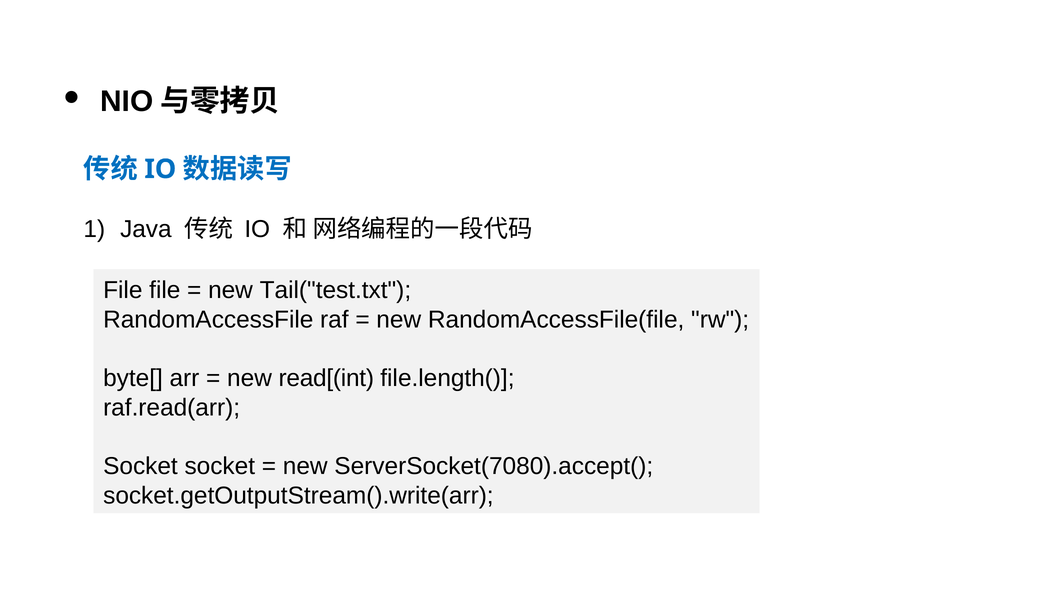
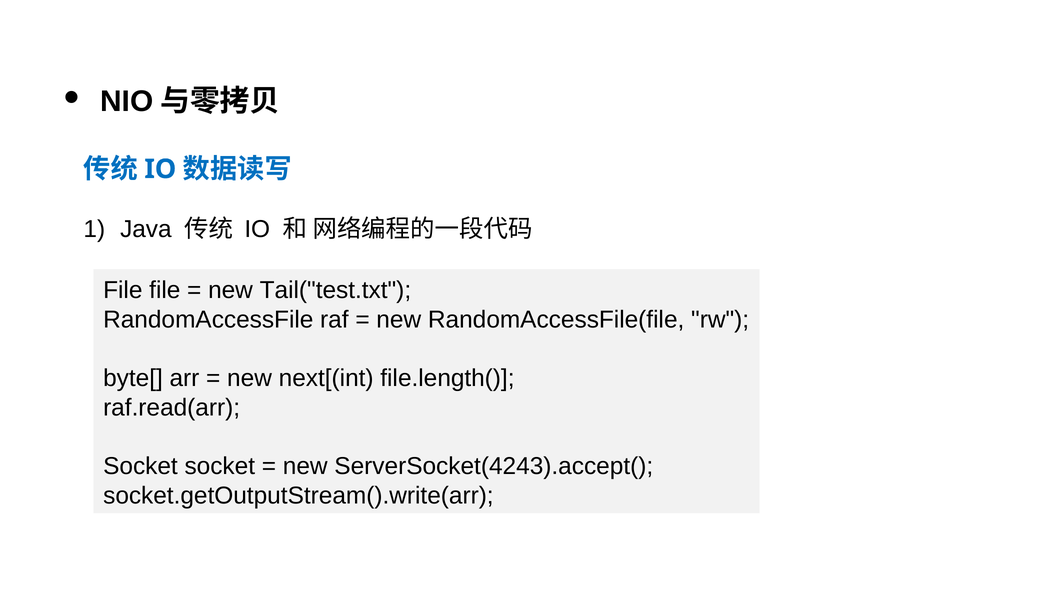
read[(int: read[(int -> next[(int
ServerSocket(7080).accept(: ServerSocket(7080).accept( -> ServerSocket(4243).accept(
